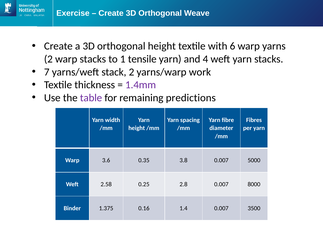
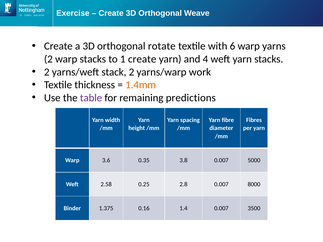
orthogonal height: height -> rotate
1 tensile: tensile -> create
7 at (47, 72): 7 -> 2
1.4mm colour: purple -> orange
